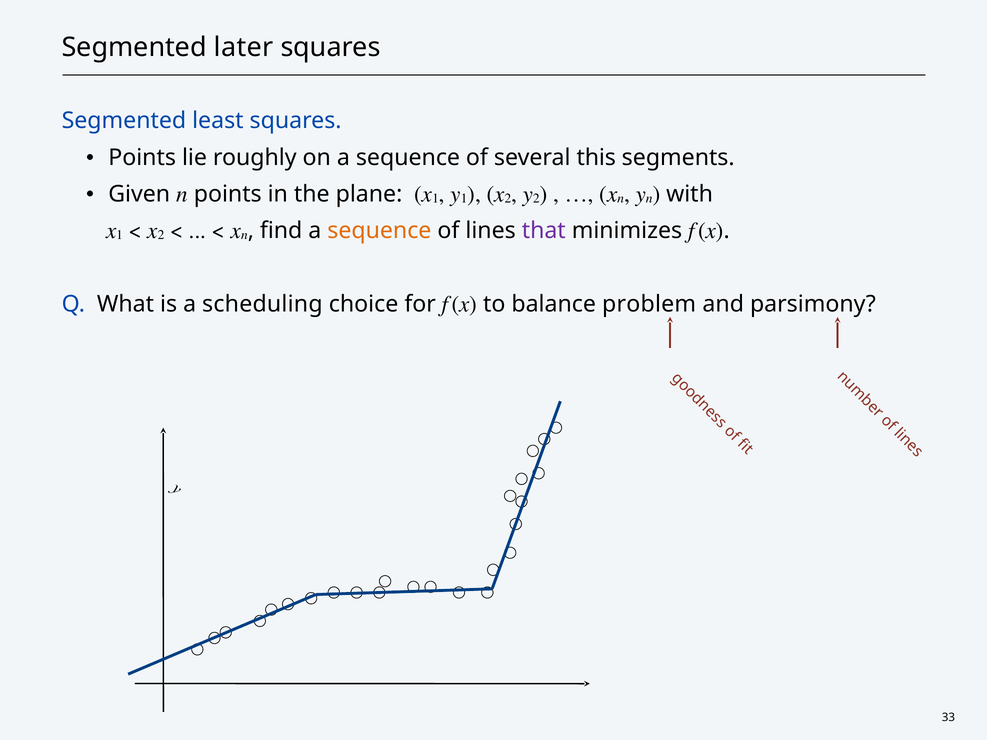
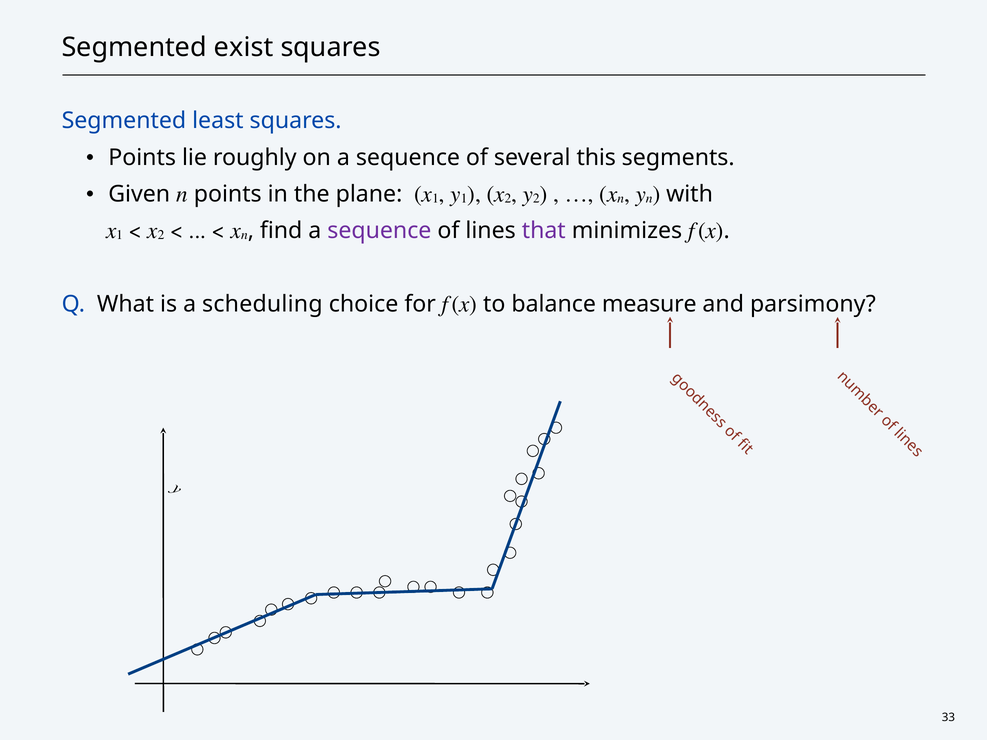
later: later -> exist
sequence at (379, 231) colour: orange -> purple
problem: problem -> measure
